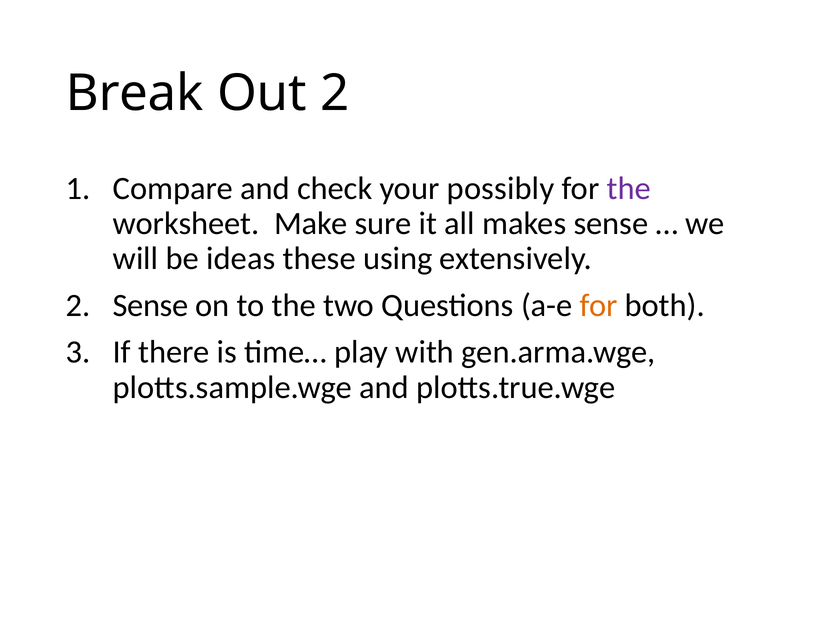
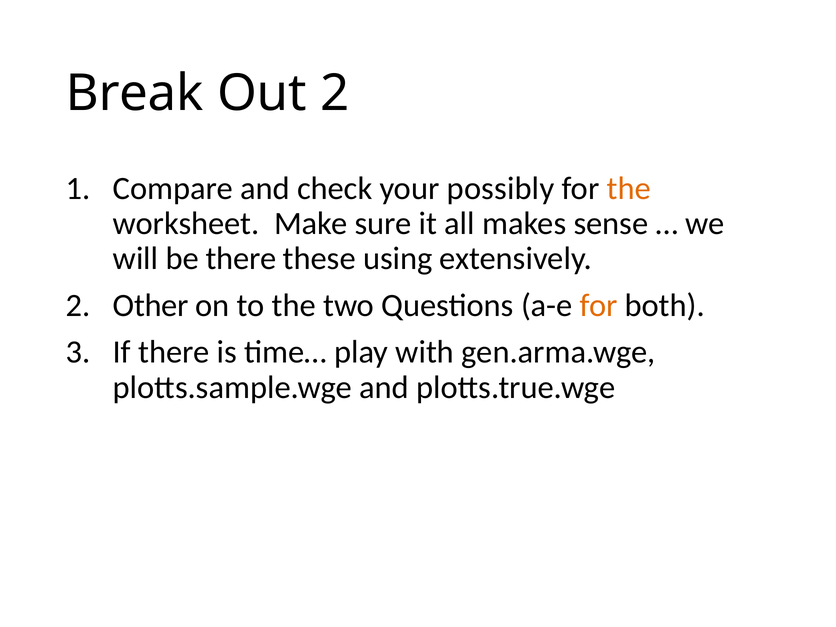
the at (629, 188) colour: purple -> orange
be ideas: ideas -> there
2 Sense: Sense -> Other
